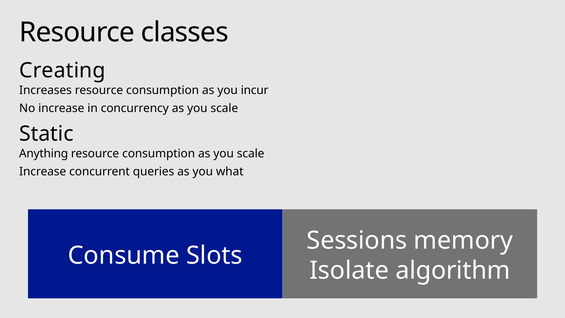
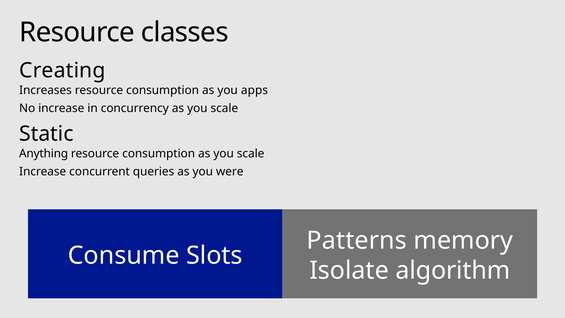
incur: incur -> apps
what: what -> were
Sessions: Sessions -> Patterns
